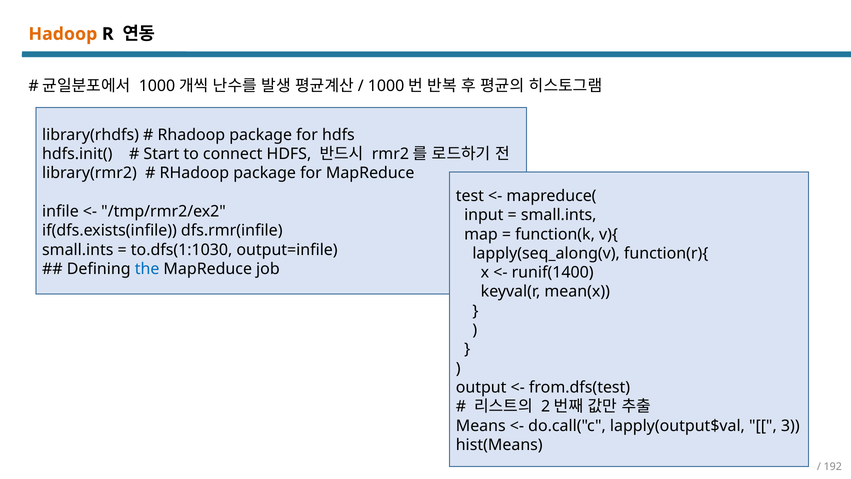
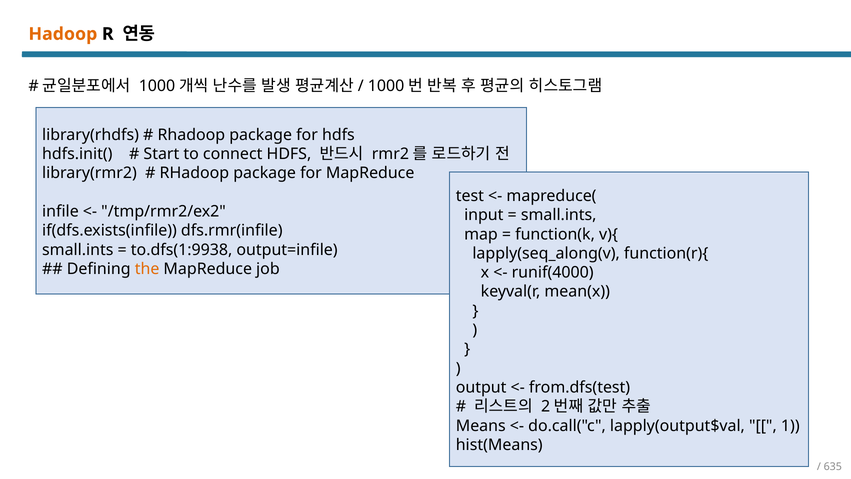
to.dfs(1:1030: to.dfs(1:1030 -> to.dfs(1:9938
the colour: blue -> orange
runif(1400: runif(1400 -> runif(4000
3: 3 -> 1
192: 192 -> 635
